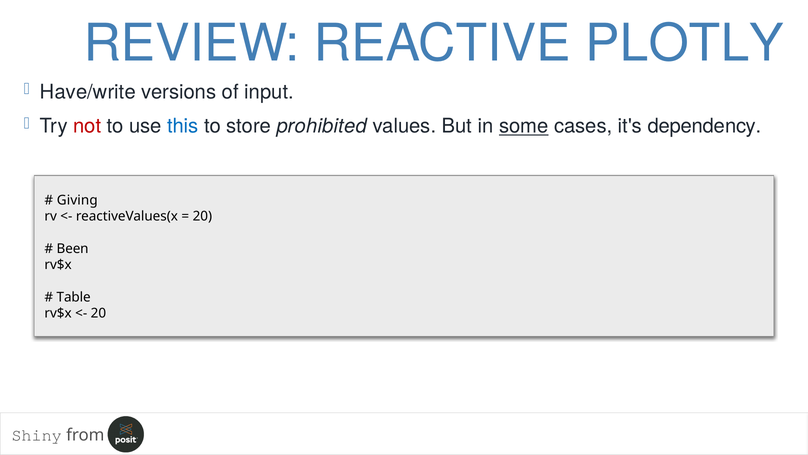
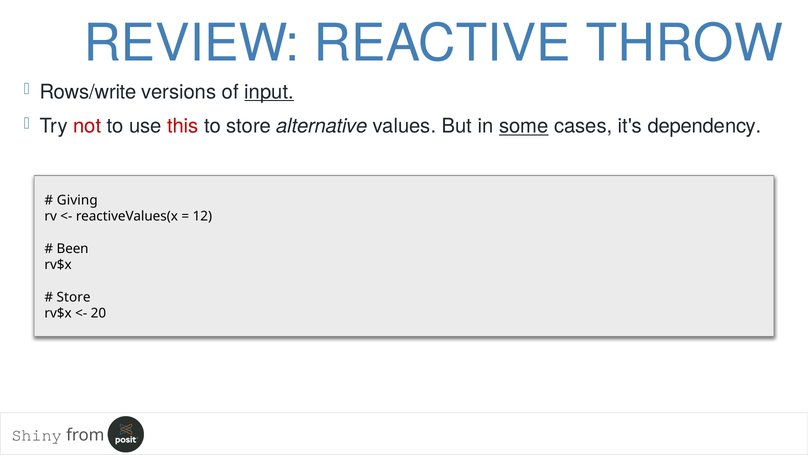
PLOTLY: PLOTLY -> THROW
Have/write: Have/write -> Rows/write
input underline: none -> present
this colour: blue -> red
prohibited: prohibited -> alternative
20 at (202, 216): 20 -> 12
Table at (74, 297): Table -> Store
